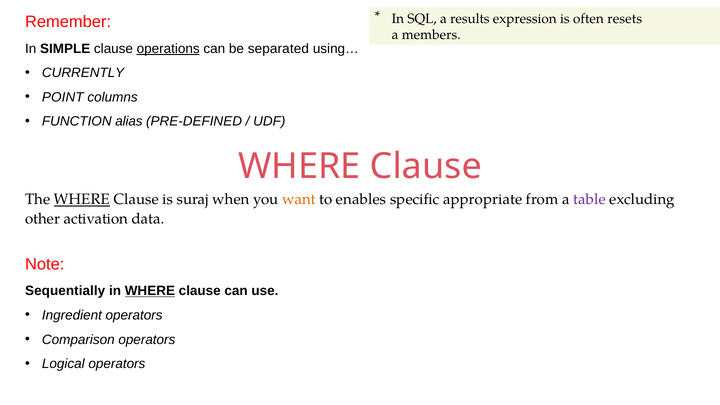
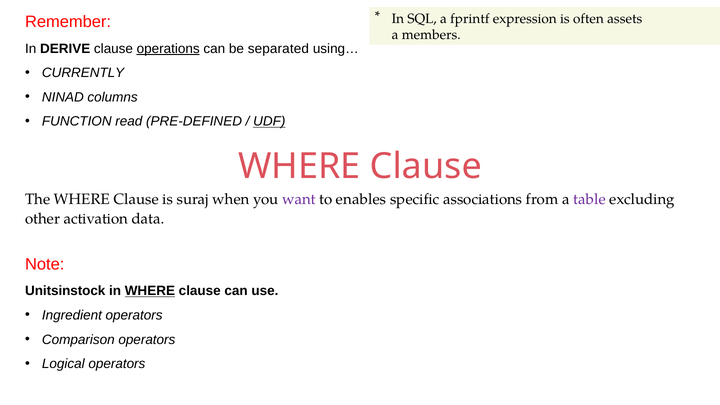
results: results -> fprintf
resets: resets -> assets
SIMPLE: SIMPLE -> DERIVE
POINT: POINT -> NINAD
alias: alias -> read
UDF underline: none -> present
WHERE at (82, 199) underline: present -> none
want colour: orange -> purple
appropriate: appropriate -> associations
Sequentially: Sequentially -> Unitsinstock
